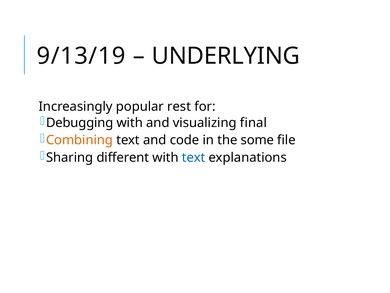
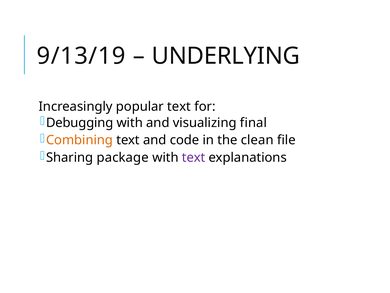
popular rest: rest -> text
some: some -> clean
different: different -> package
text at (194, 157) colour: blue -> purple
